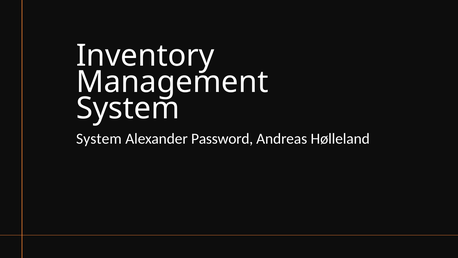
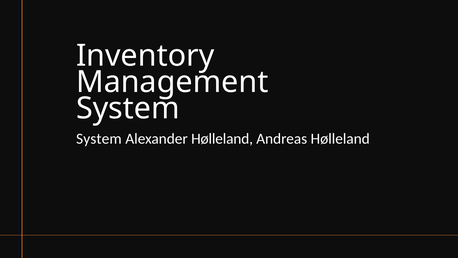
Alexander Password: Password -> Hølleland
